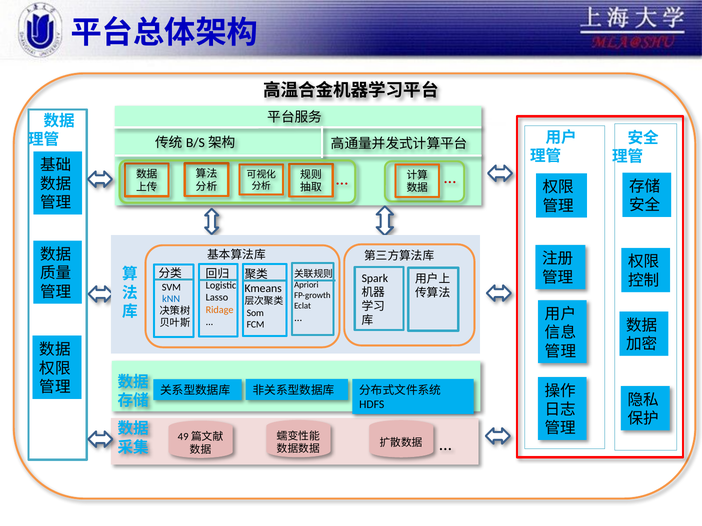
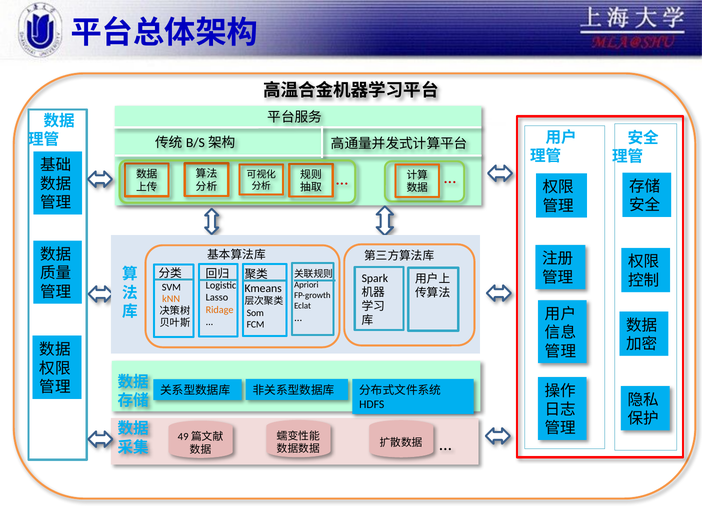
kNN colour: blue -> orange
